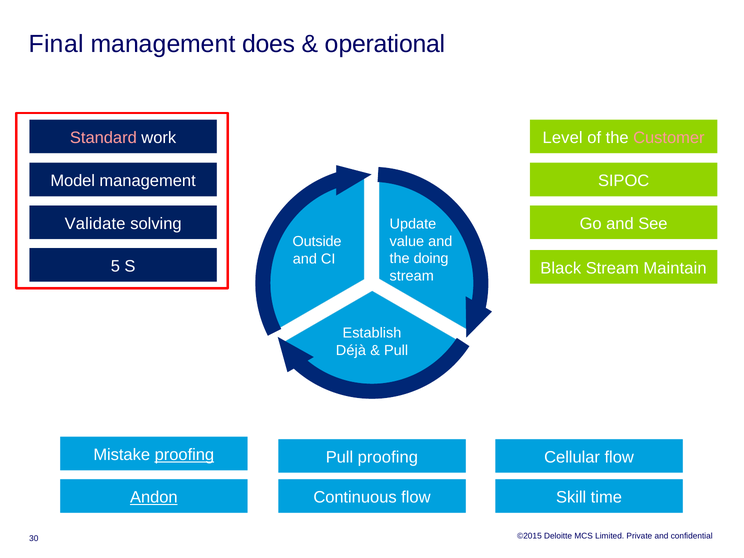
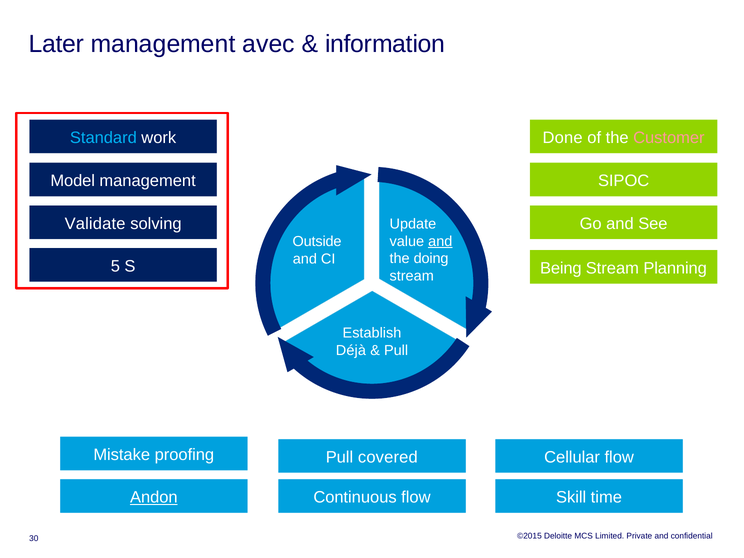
Final: Final -> Later
does: does -> avec
operational: operational -> information
Standard colour: pink -> light blue
Level: Level -> Done
and at (440, 241) underline: none -> present
Black: Black -> Being
Maintain: Maintain -> Planning
proofing at (184, 455) underline: present -> none
Pull proofing: proofing -> covered
